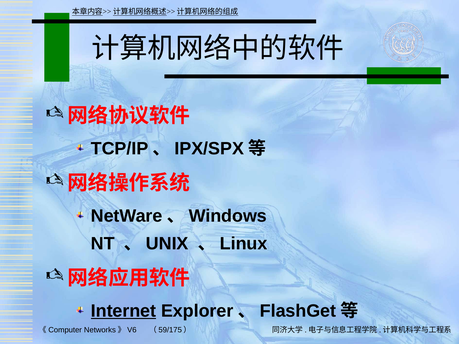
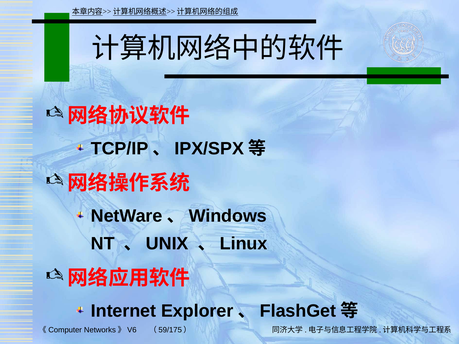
Internet underline: present -> none
